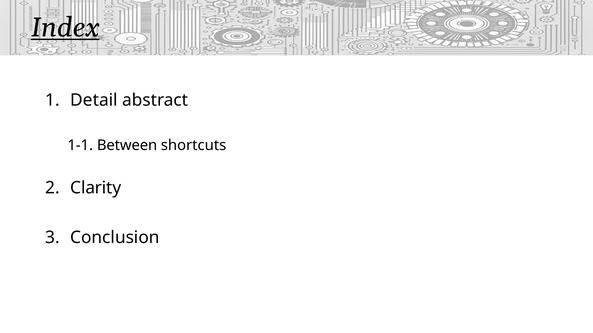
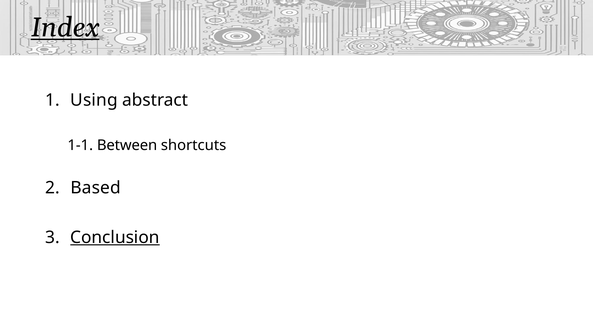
Detail: Detail -> Using
Clarity: Clarity -> Based
Conclusion underline: none -> present
